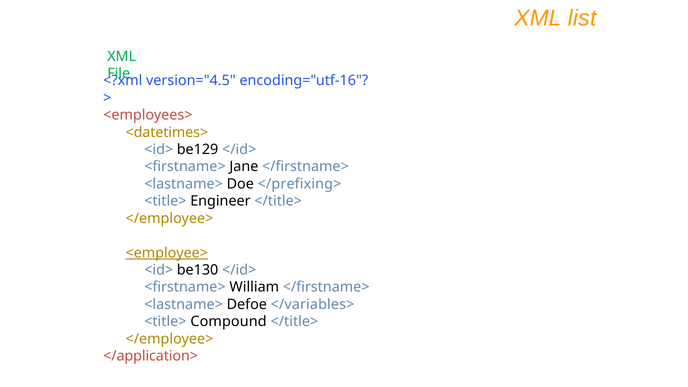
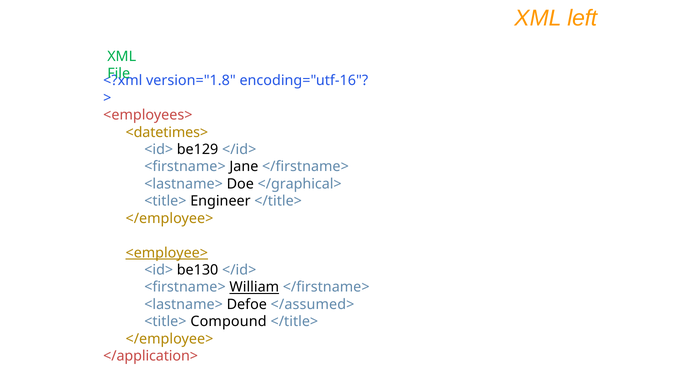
list: list -> left
version="4.5: version="4.5 -> version="1.8
</prefixing>: </prefixing> -> </graphical>
William underline: none -> present
</variables>: </variables> -> </assumed>
